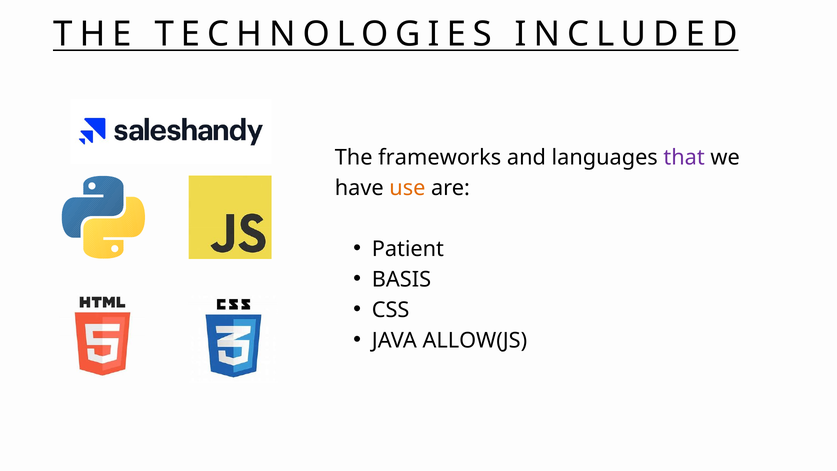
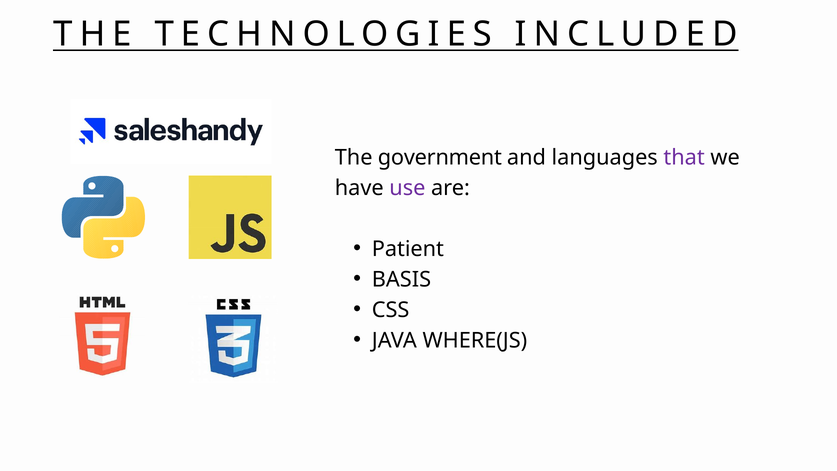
frameworks: frameworks -> government
use colour: orange -> purple
ALLOW(JS: ALLOW(JS -> WHERE(JS
